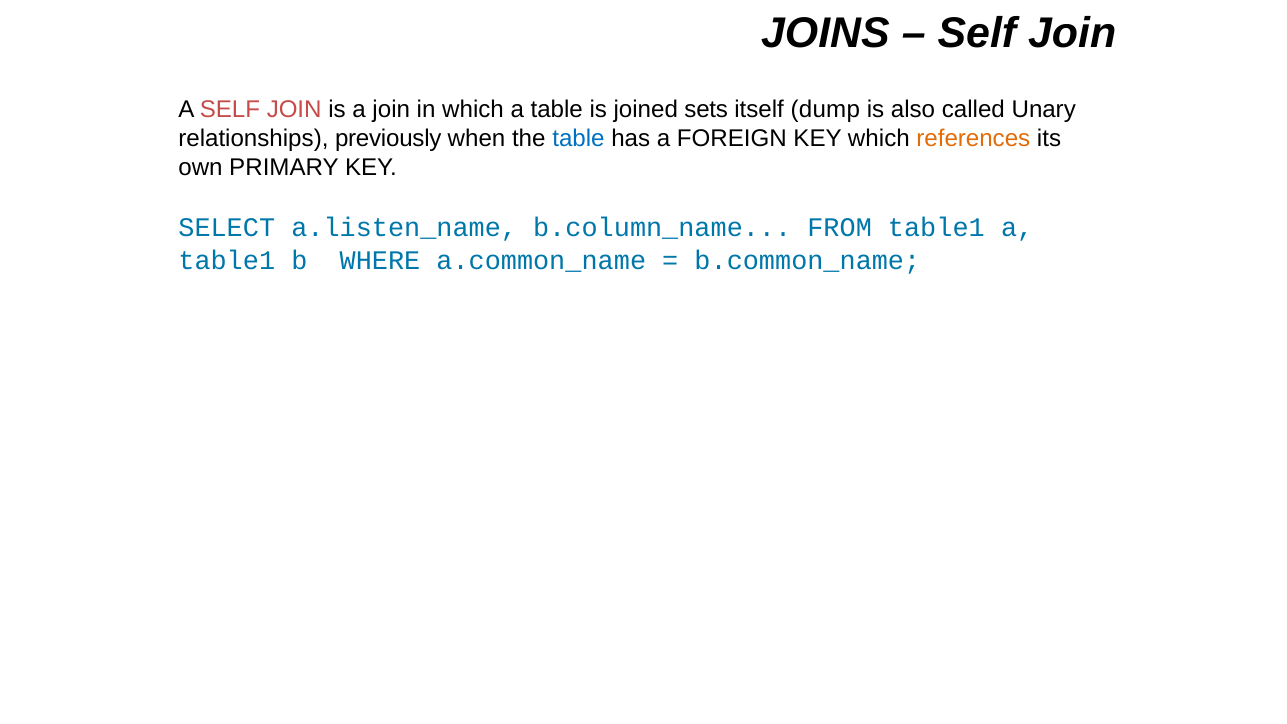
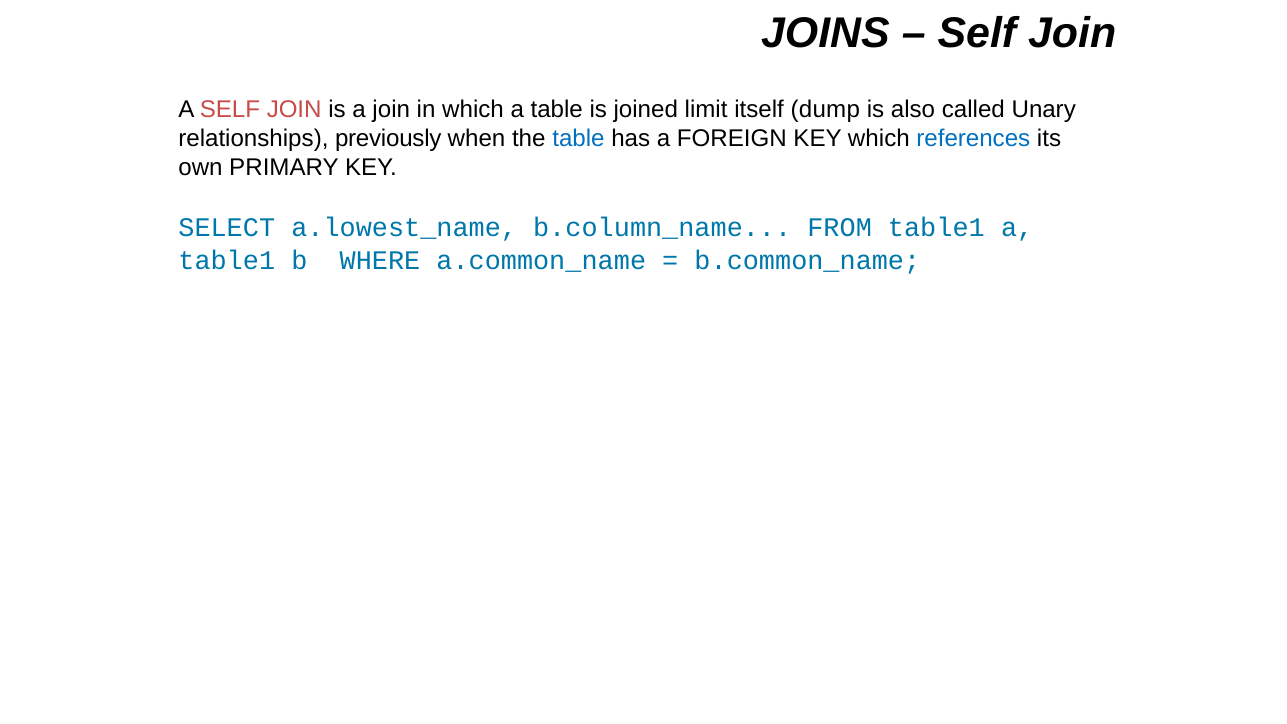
sets: sets -> limit
references colour: orange -> blue
a.listen_name: a.listen_name -> a.lowest_name
